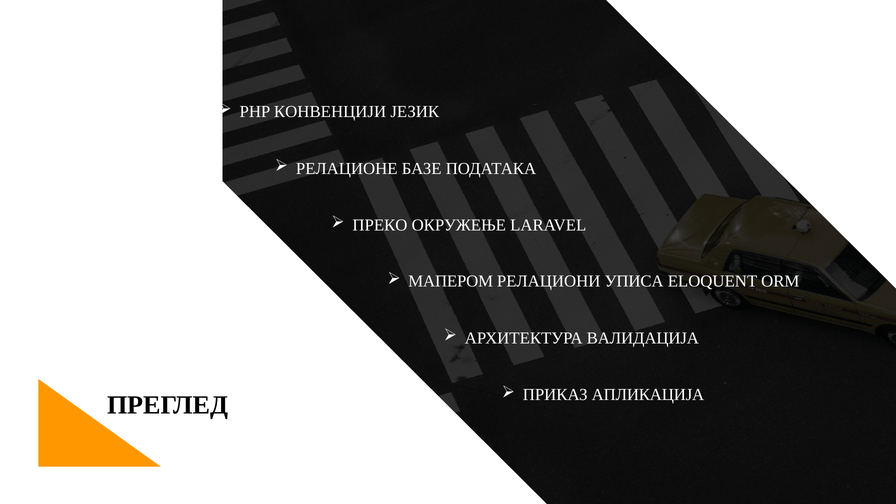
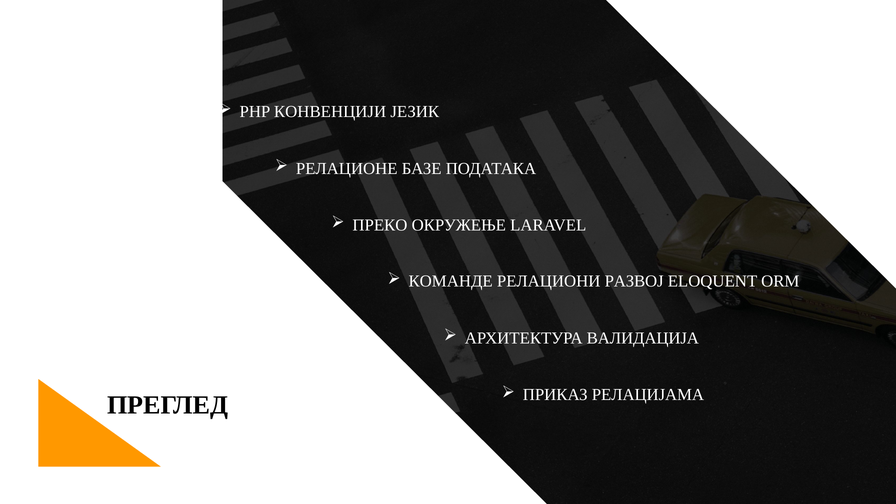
МАПЕРОМ: МАПЕРОМ -> КОМАНДЕ
УПИСА: УПИСА -> РАЗВОЈ
АПЛИКАЦИЈА: АПЛИКАЦИЈА -> РЕЛАЦИЈАМА
